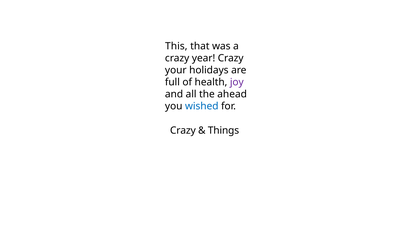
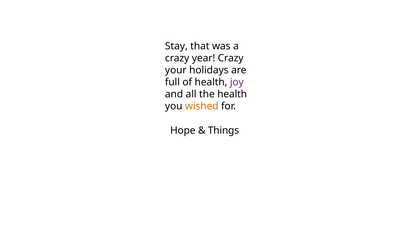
This: This -> Stay
the ahead: ahead -> health
wished colour: blue -> orange
Crazy at (183, 131): Crazy -> Hope
